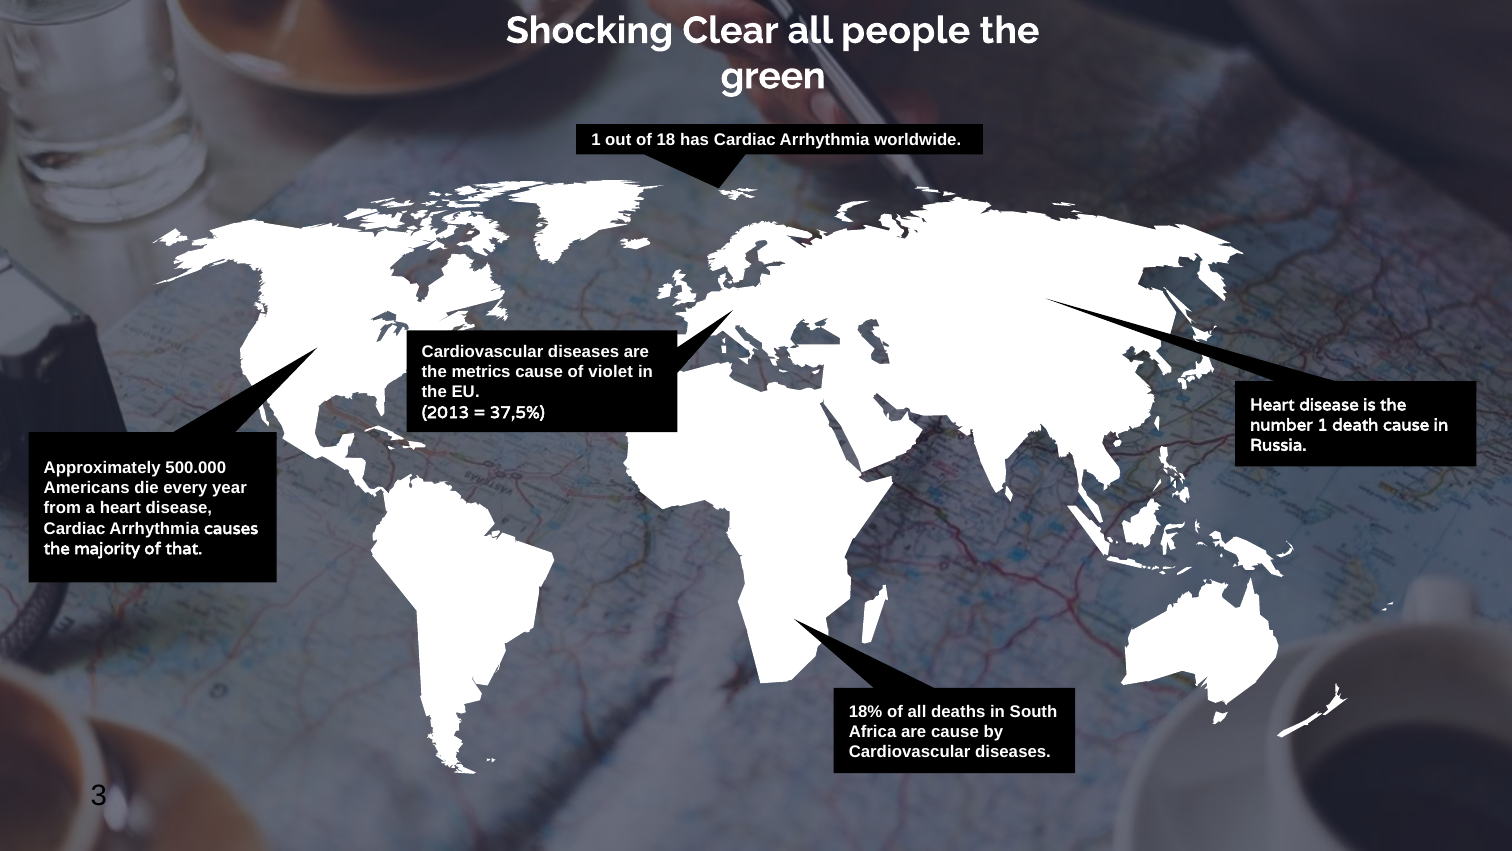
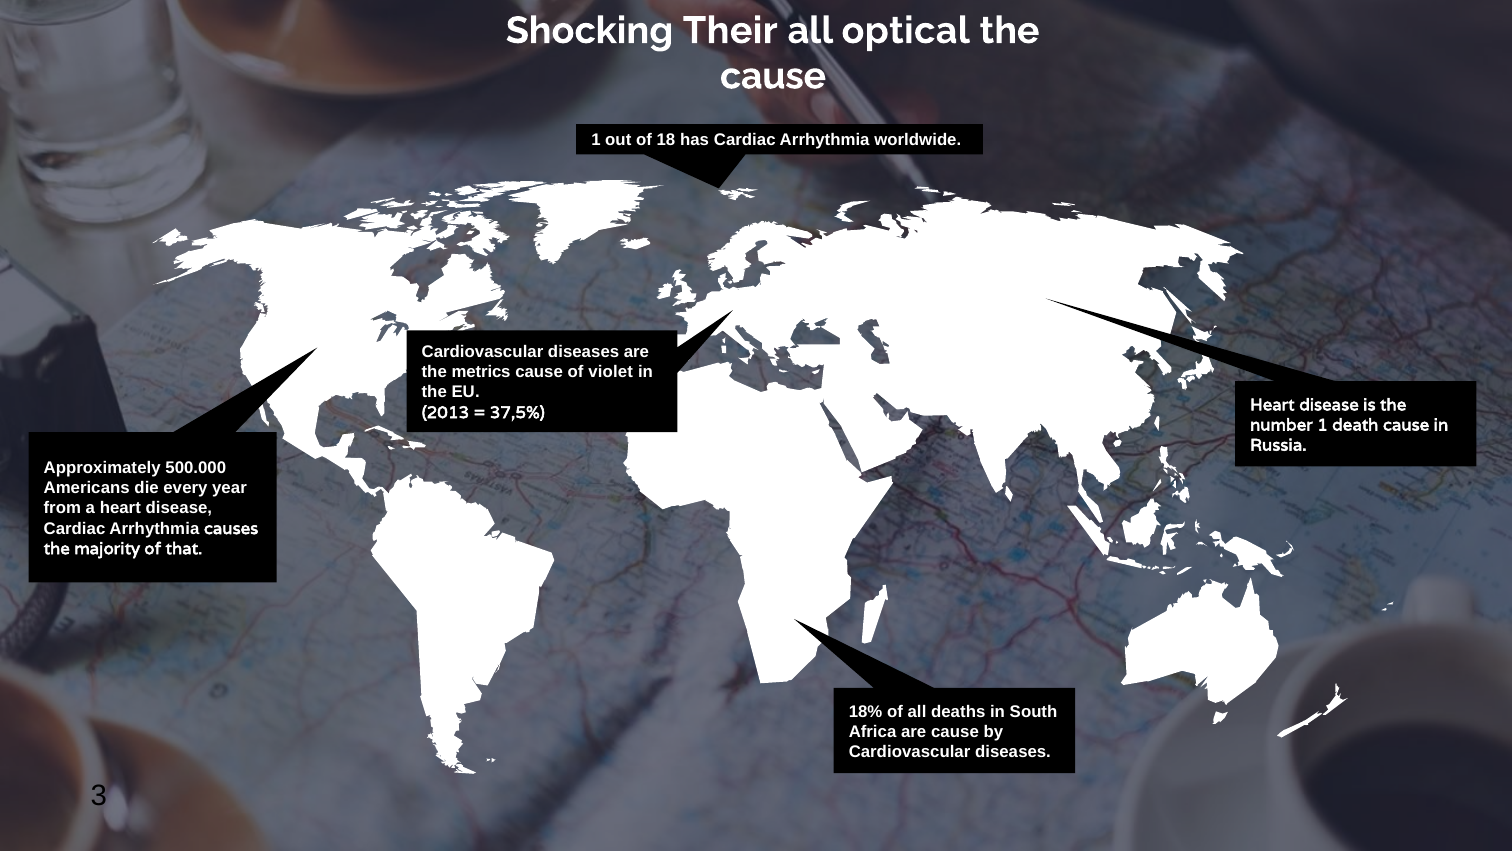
Clear: Clear -> Their
people: people -> optical
green at (773, 76): green -> cause
